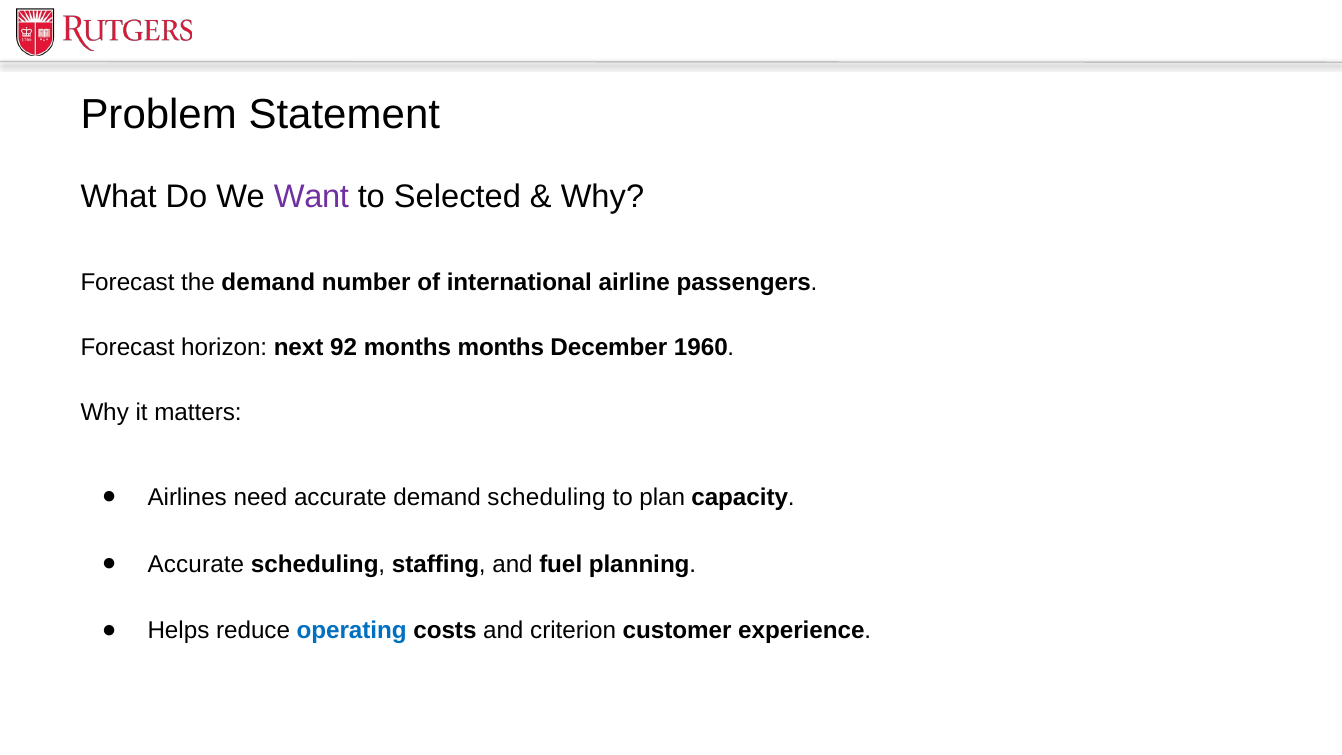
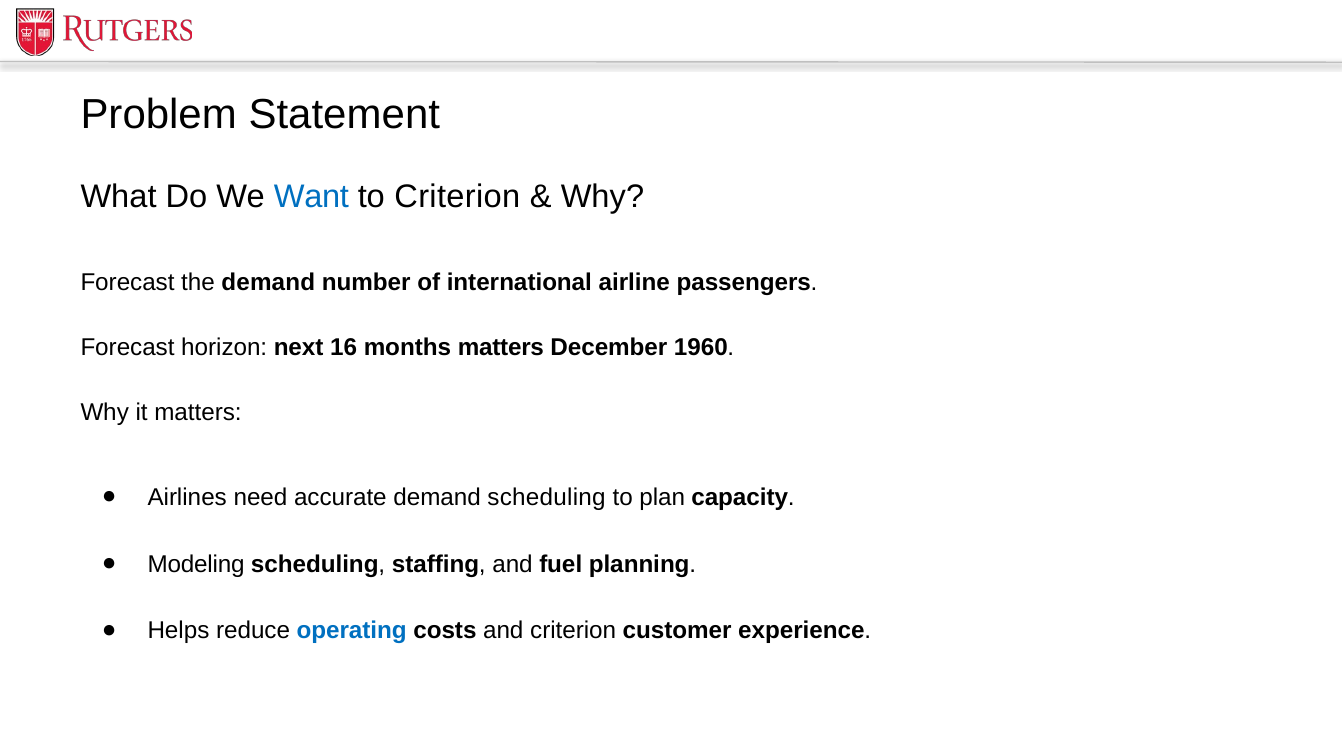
Want colour: purple -> blue
to Selected: Selected -> Criterion
92: 92 -> 16
months months: months -> matters
Accurate at (196, 564): Accurate -> Modeling
